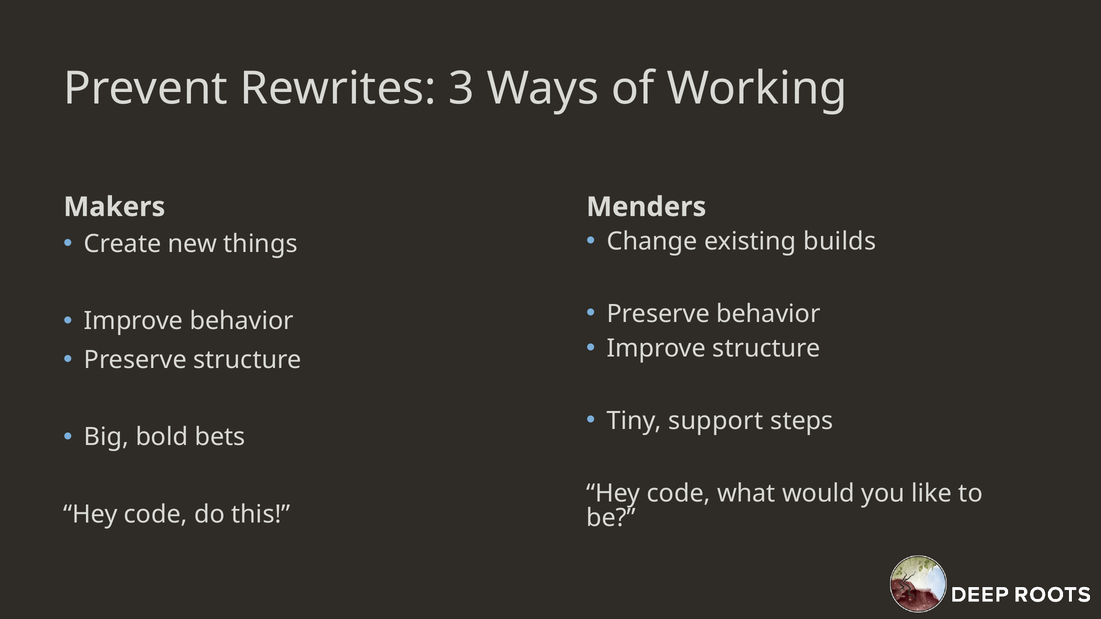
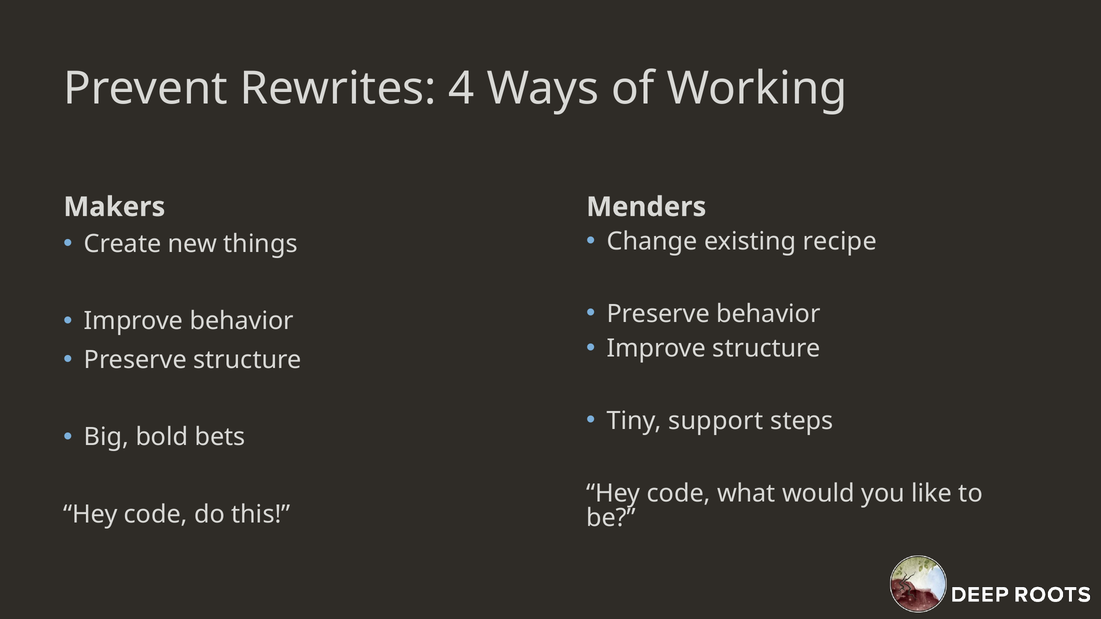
3: 3 -> 4
builds: builds -> recipe
